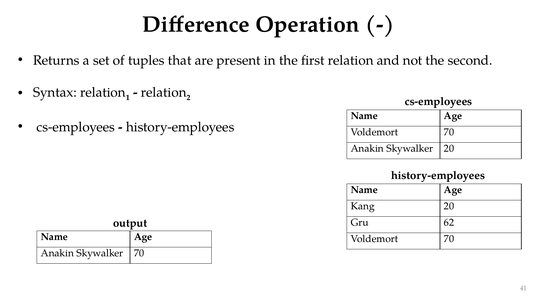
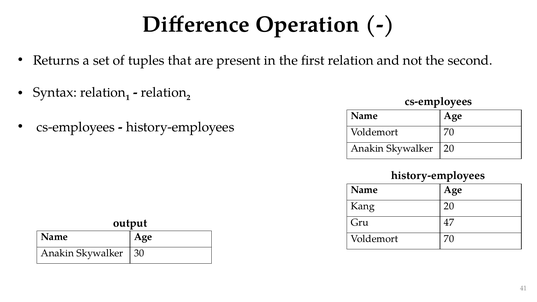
62: 62 -> 47
Skywalker 70: 70 -> 30
